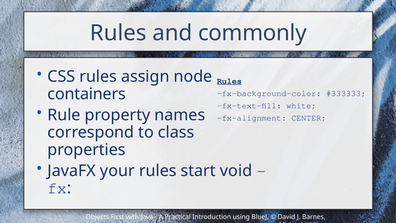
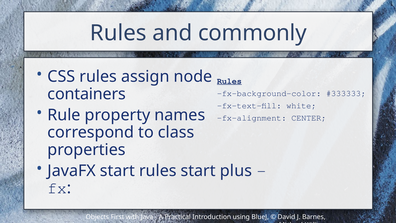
JavaFX your: your -> start
void: void -> plus
